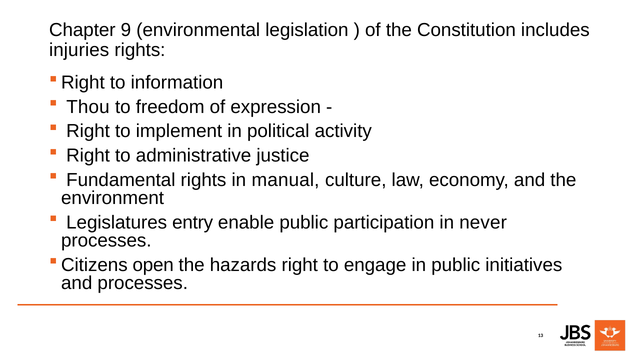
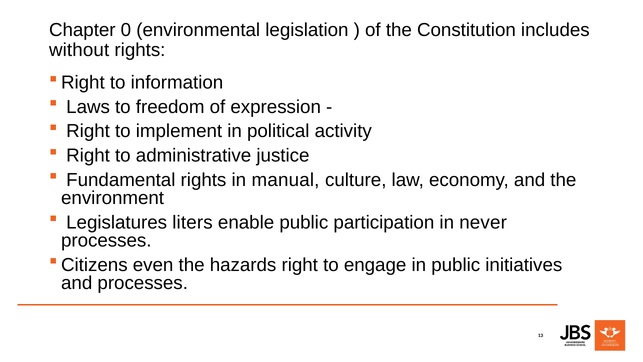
9: 9 -> 0
injuries: injuries -> without
Thou: Thou -> Laws
entry: entry -> liters
open: open -> even
